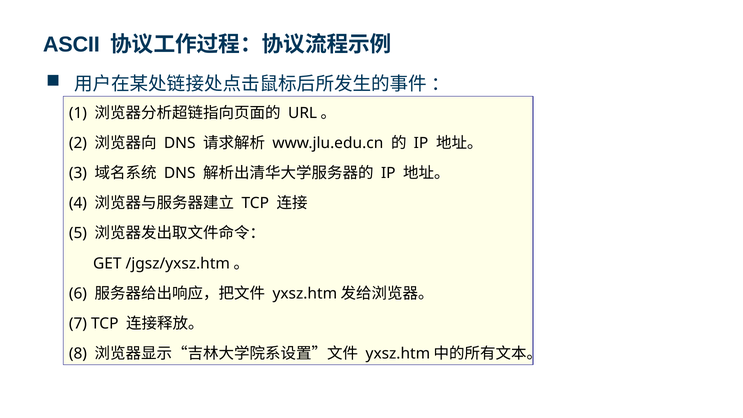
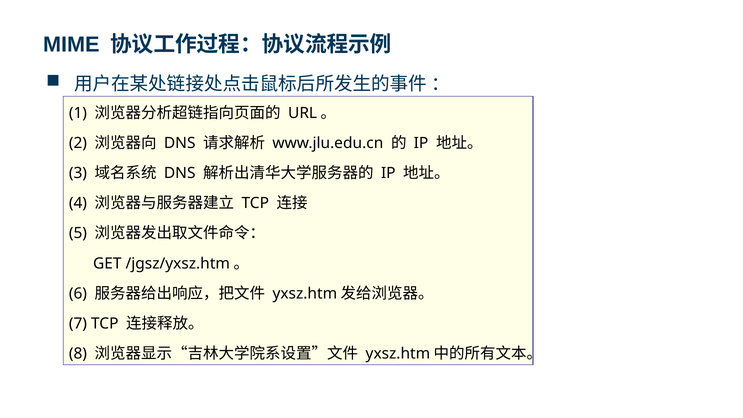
ASCII: ASCII -> MIME
